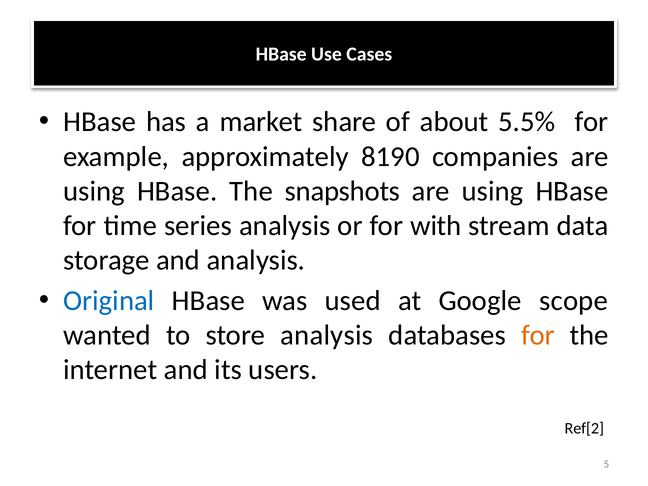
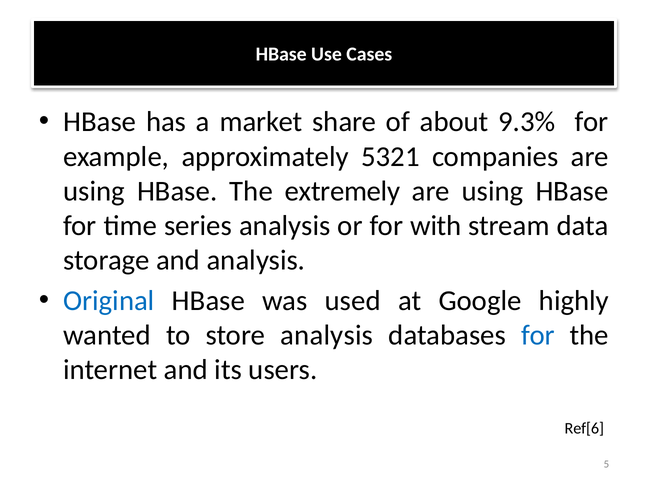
5.5%: 5.5% -> 9.3%
8190: 8190 -> 5321
snapshots: snapshots -> extremely
scope: scope -> highly
for at (538, 335) colour: orange -> blue
Ref[2: Ref[2 -> Ref[6
